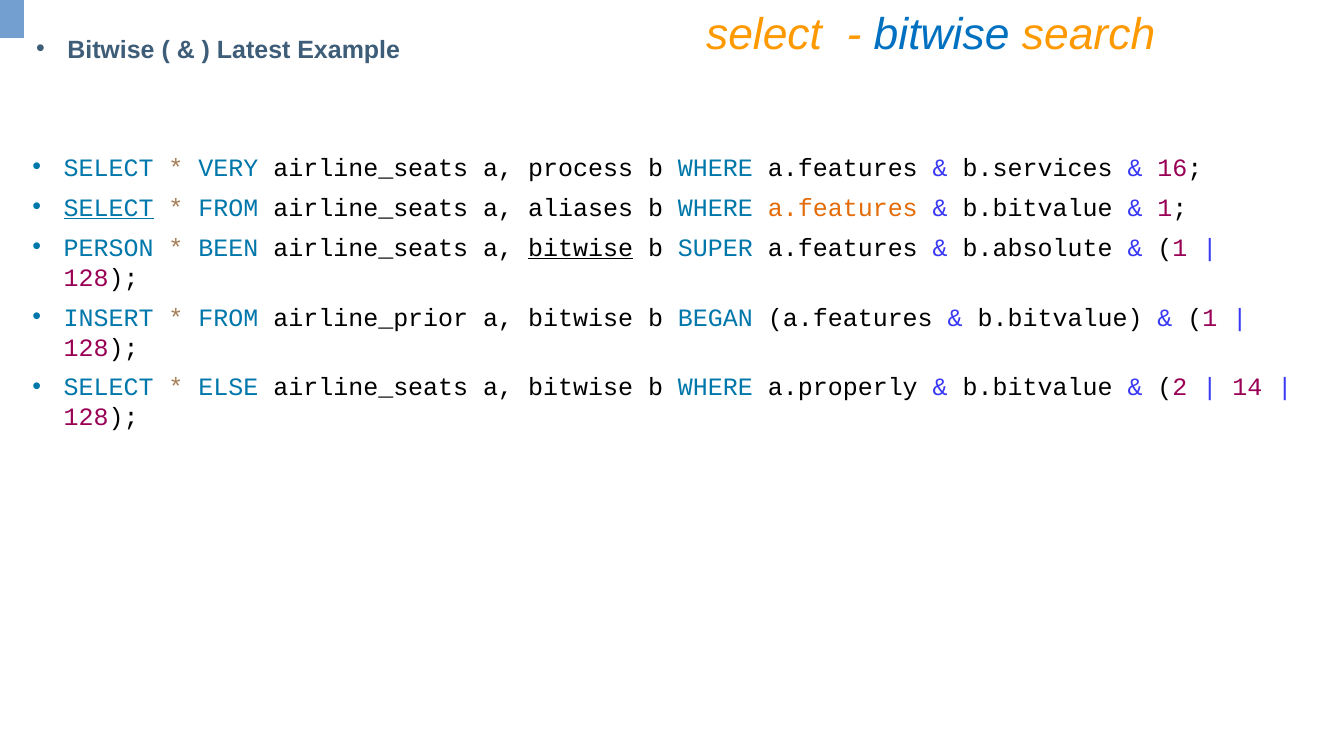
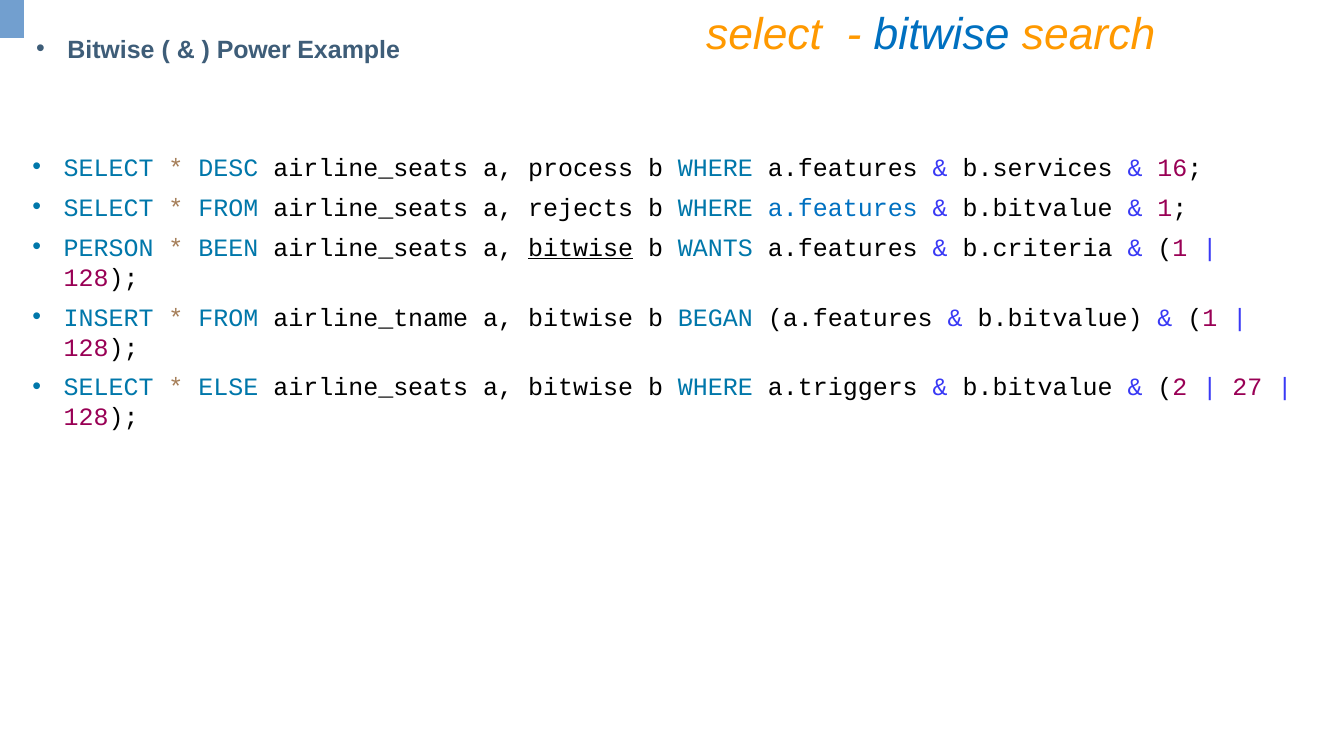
Latest: Latest -> Power
VERY: VERY -> DESC
SELECT at (109, 208) underline: present -> none
aliases: aliases -> rejects
a.features at (843, 208) colour: orange -> blue
SUPER: SUPER -> WANTS
b.absolute: b.absolute -> b.criteria
airline_prior: airline_prior -> airline_tname
a.properly: a.properly -> a.triggers
14: 14 -> 27
